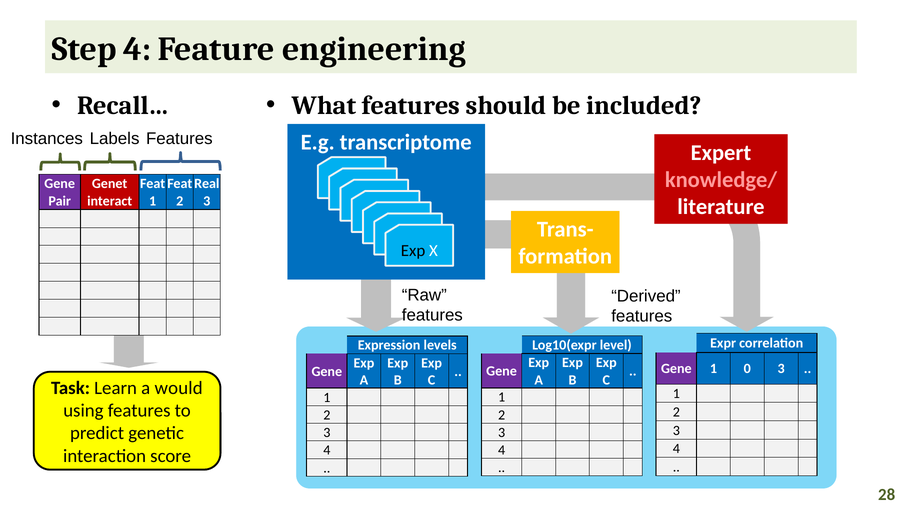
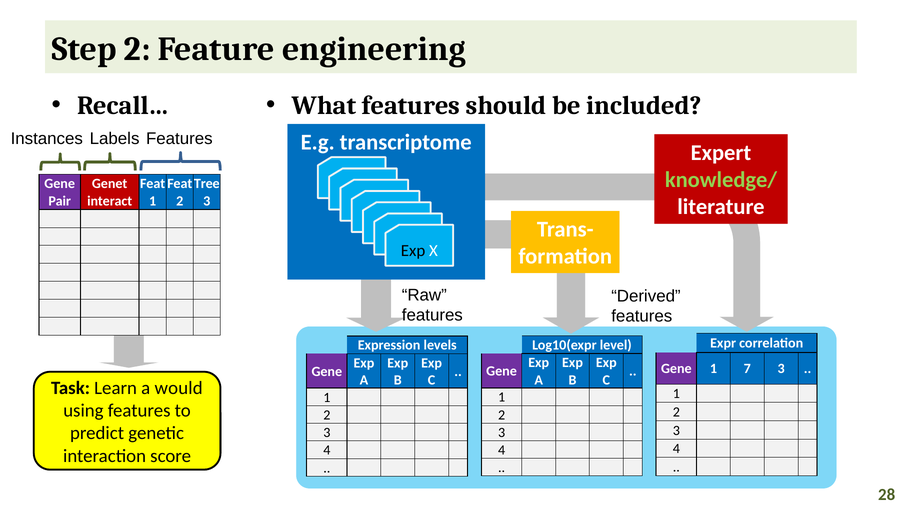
Step 4: 4 -> 2
knowledge/ colour: pink -> light green
Real: Real -> Tree
0: 0 -> 7
